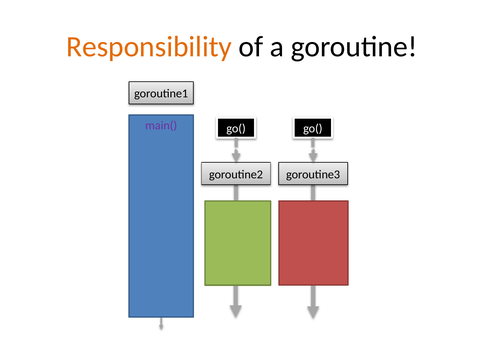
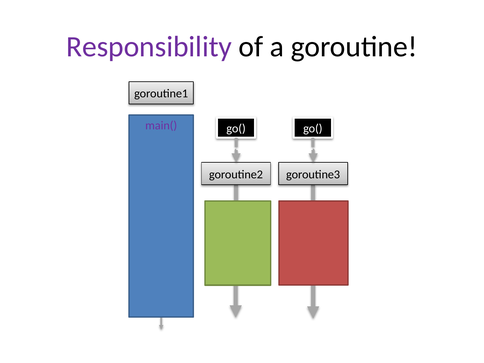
Responsibility colour: orange -> purple
